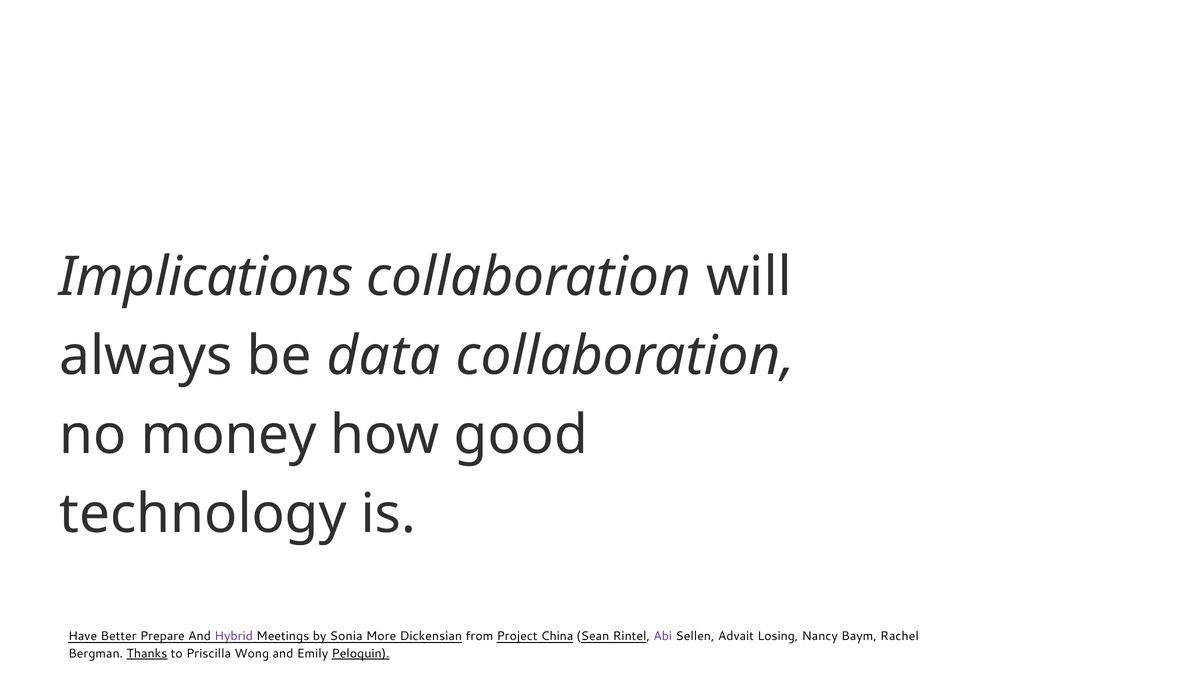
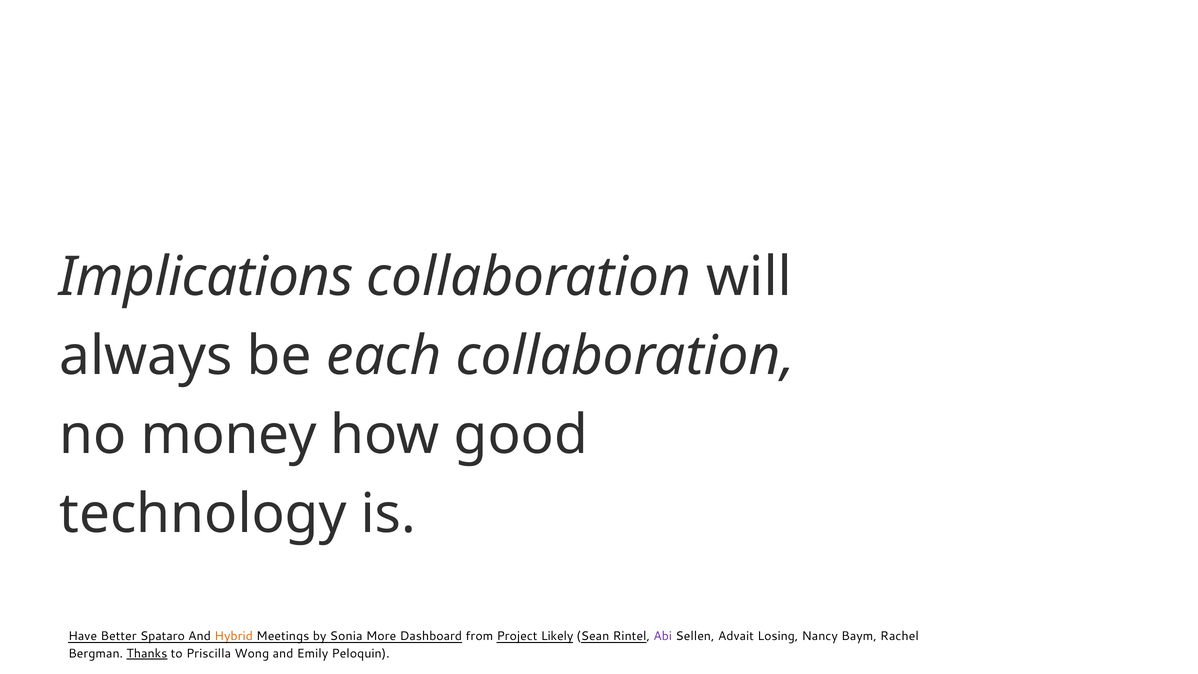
data: data -> each
Prepare: Prepare -> Spataro
Hybrid colour: purple -> orange
Dickensian: Dickensian -> Dashboard
China: China -> Likely
Peloquin underline: present -> none
